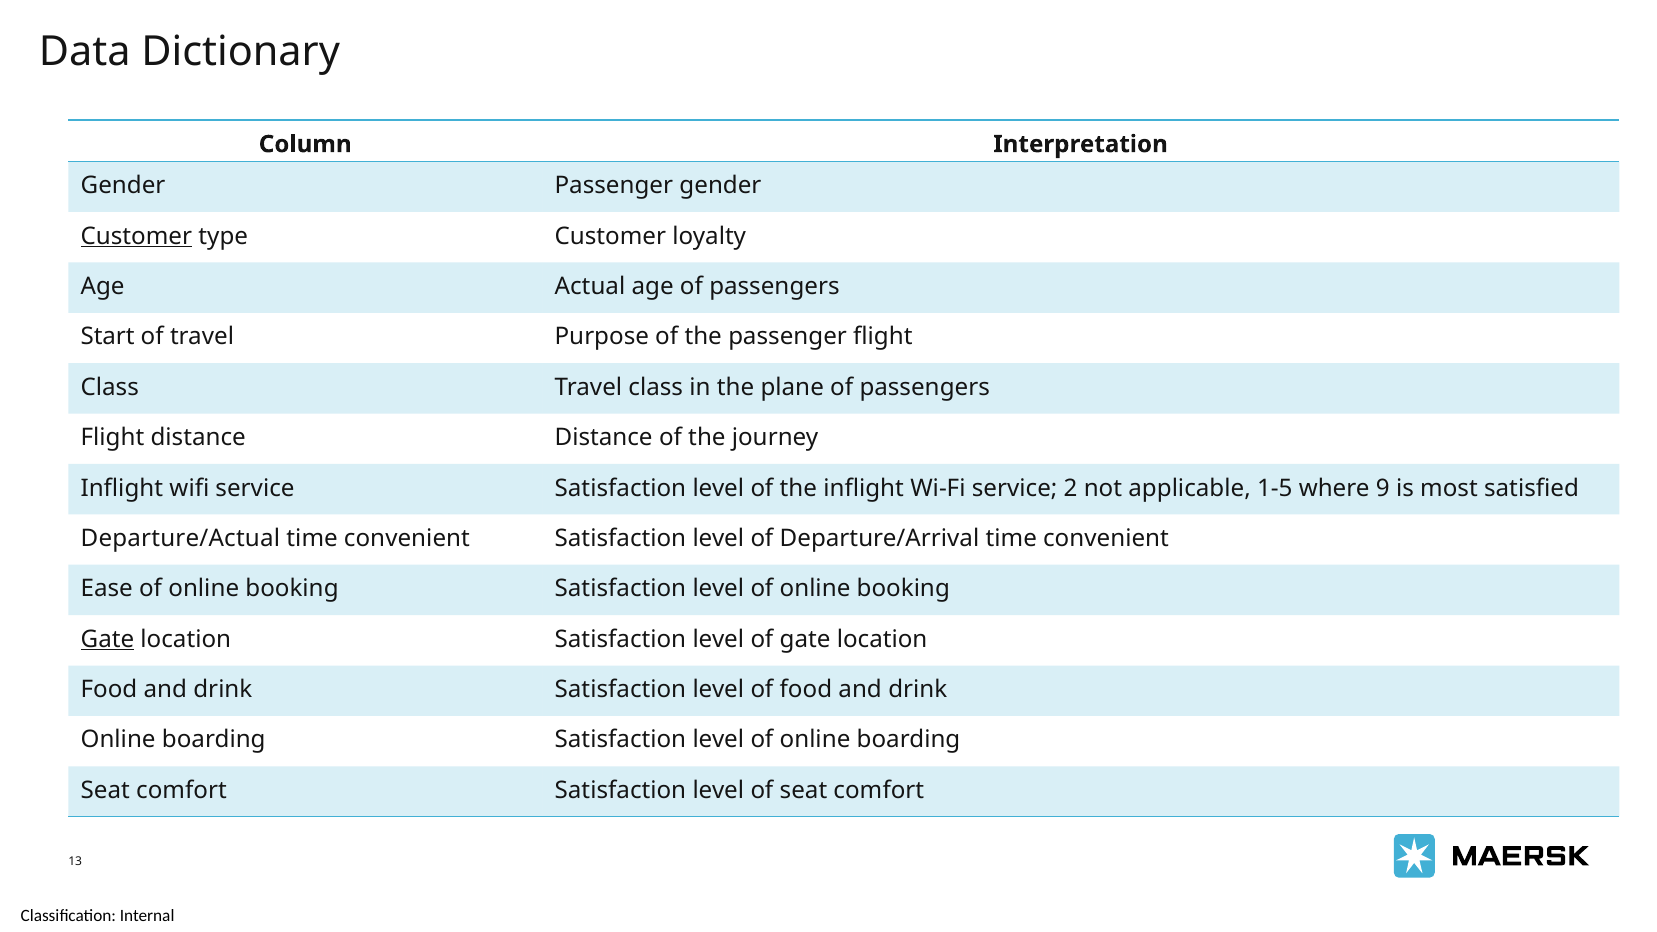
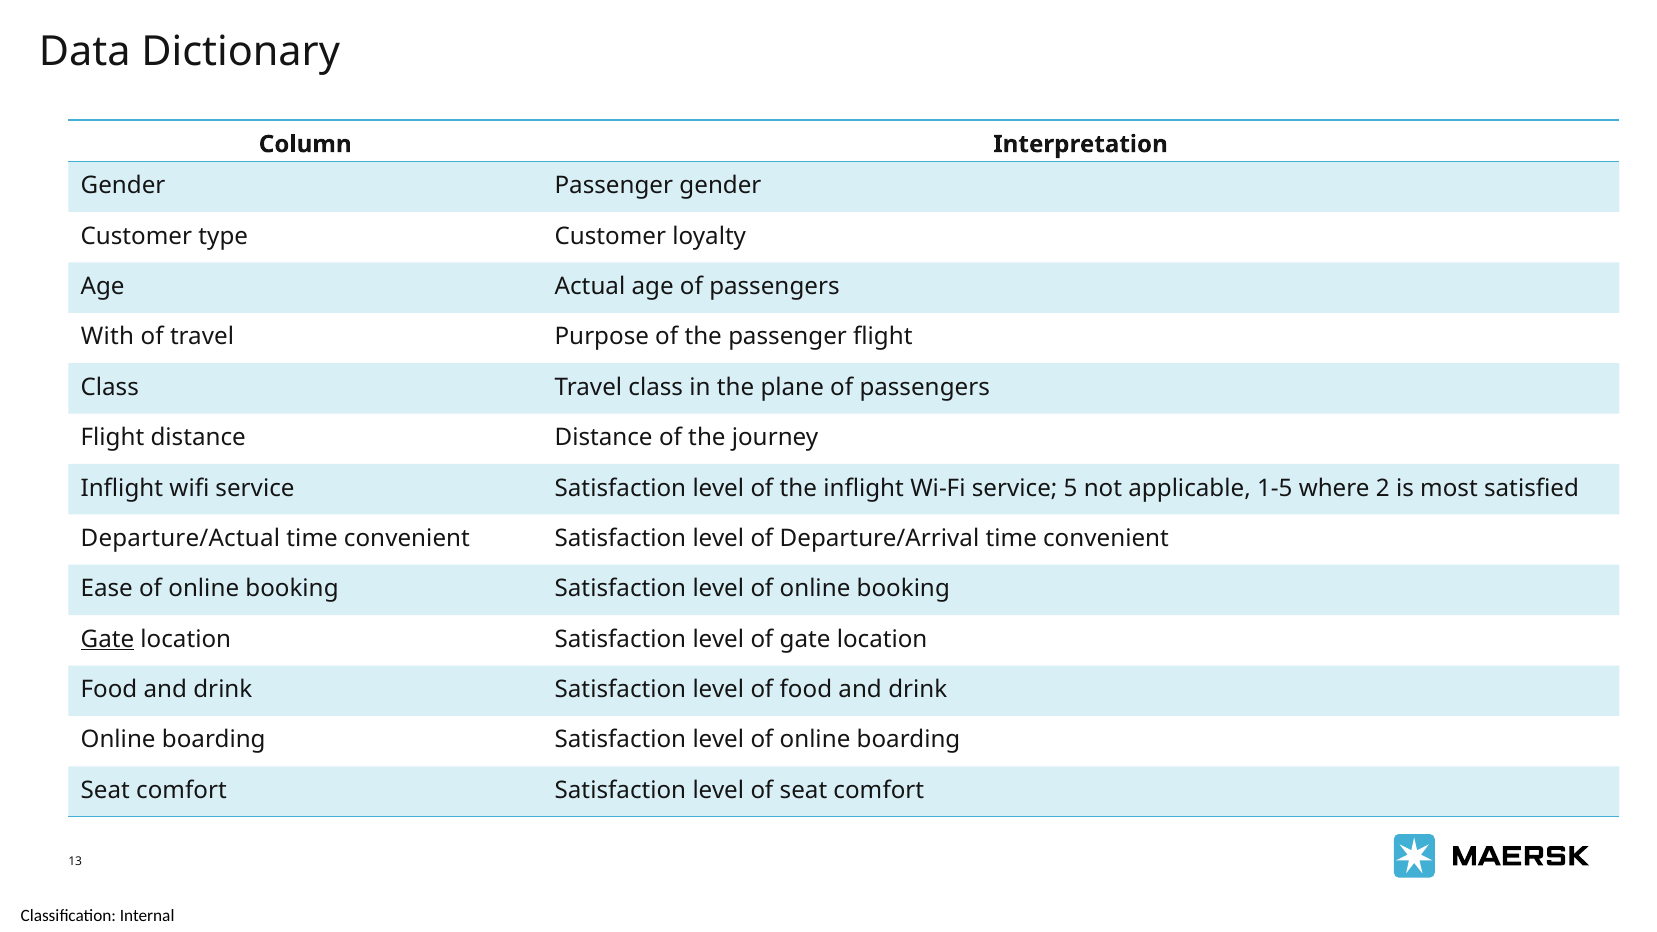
Customer at (136, 236) underline: present -> none
Start: Start -> With
2: 2 -> 5
9: 9 -> 2
